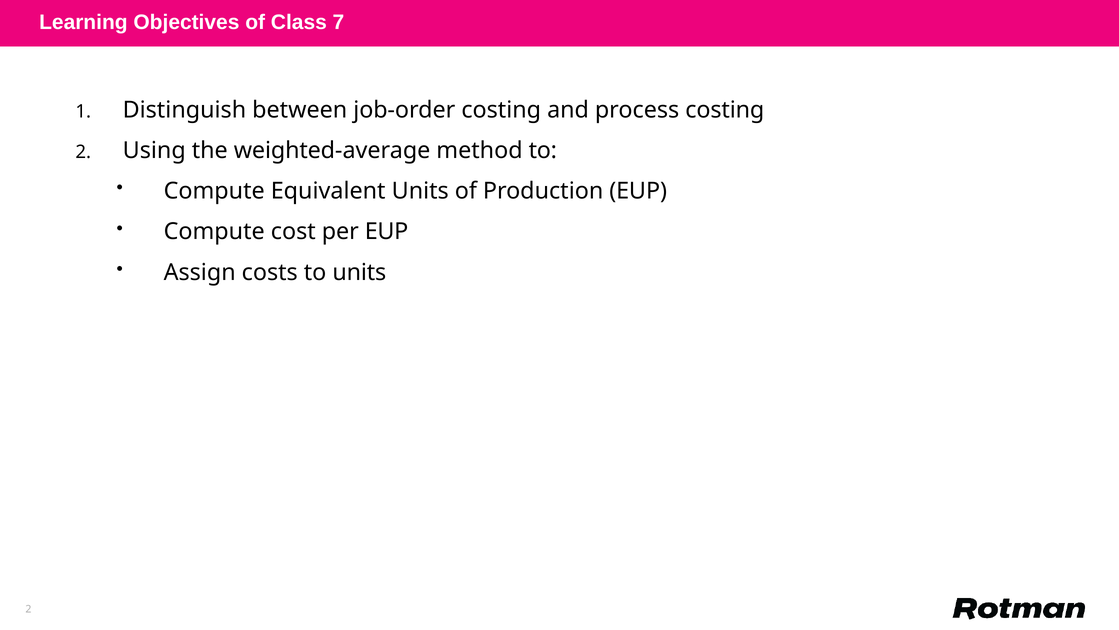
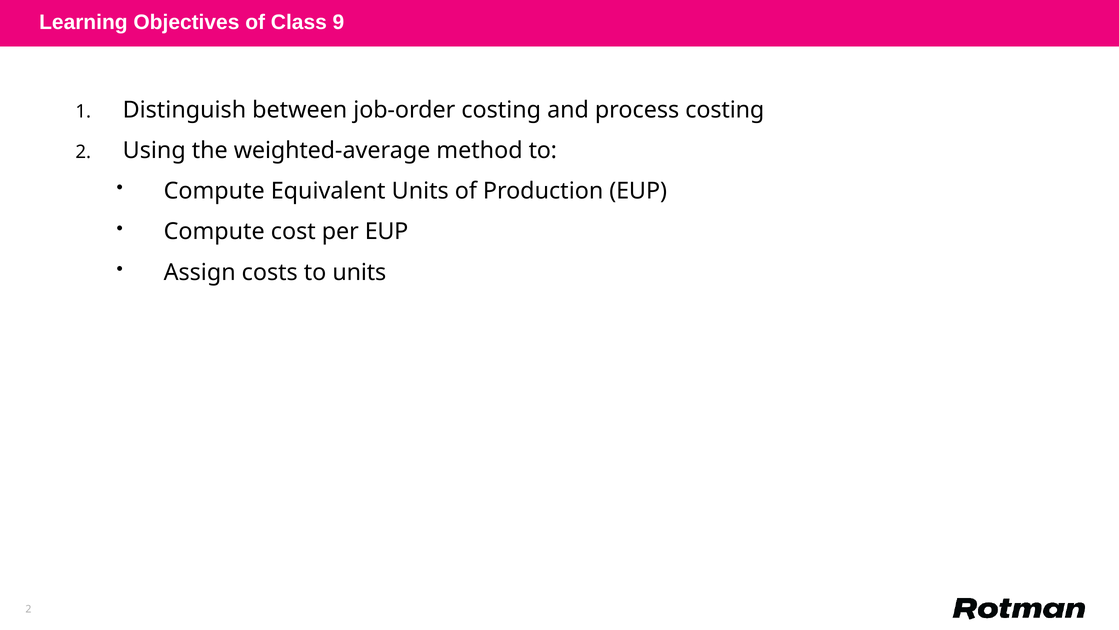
7: 7 -> 9
